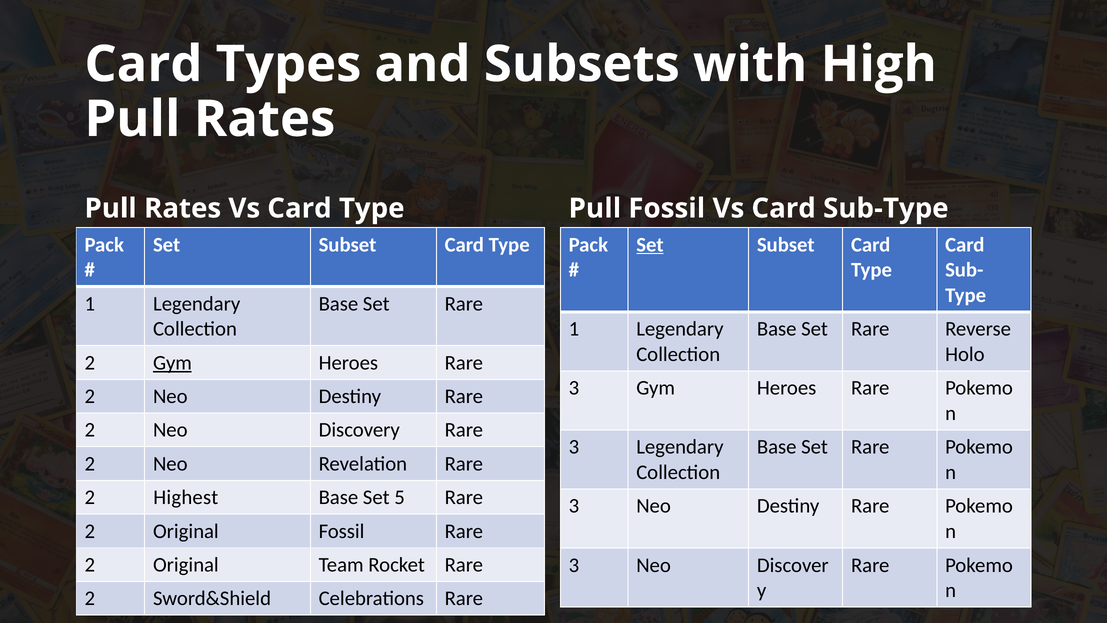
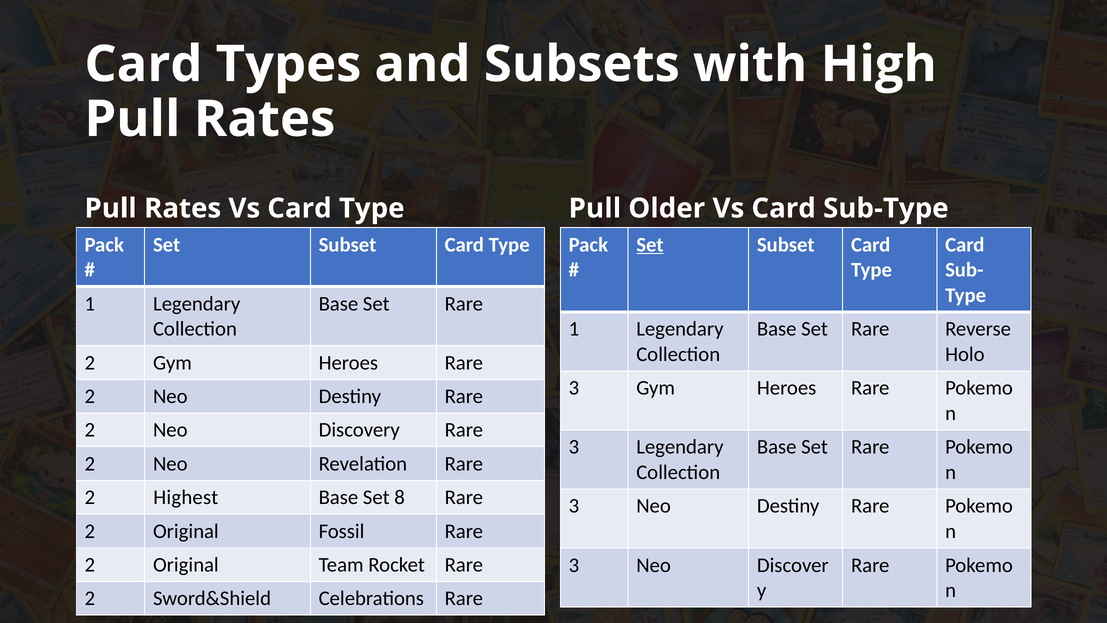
Pull Fossil: Fossil -> Older
Gym at (172, 363) underline: present -> none
5: 5 -> 8
